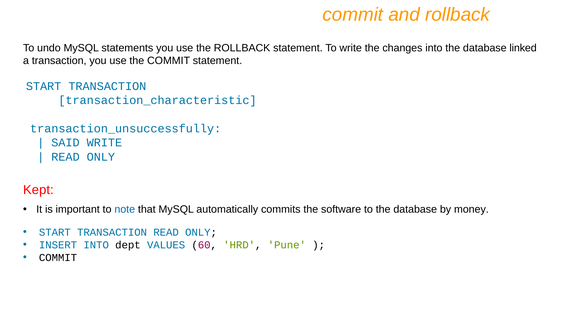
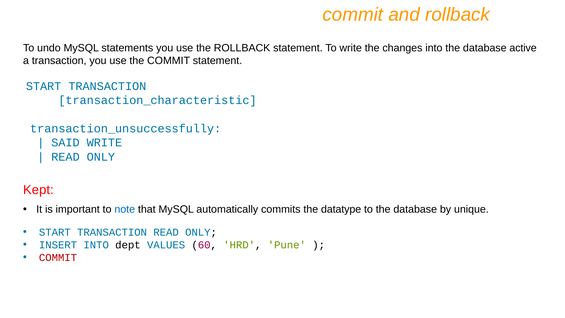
linked: linked -> active
software: software -> datatype
money: money -> unique
COMMIT at (58, 257) colour: black -> red
